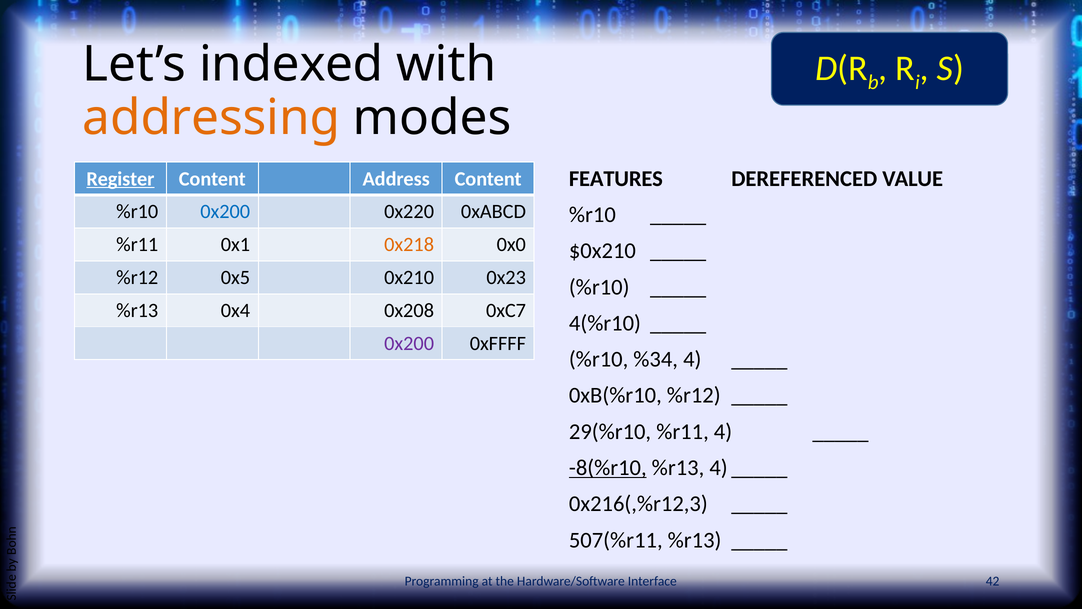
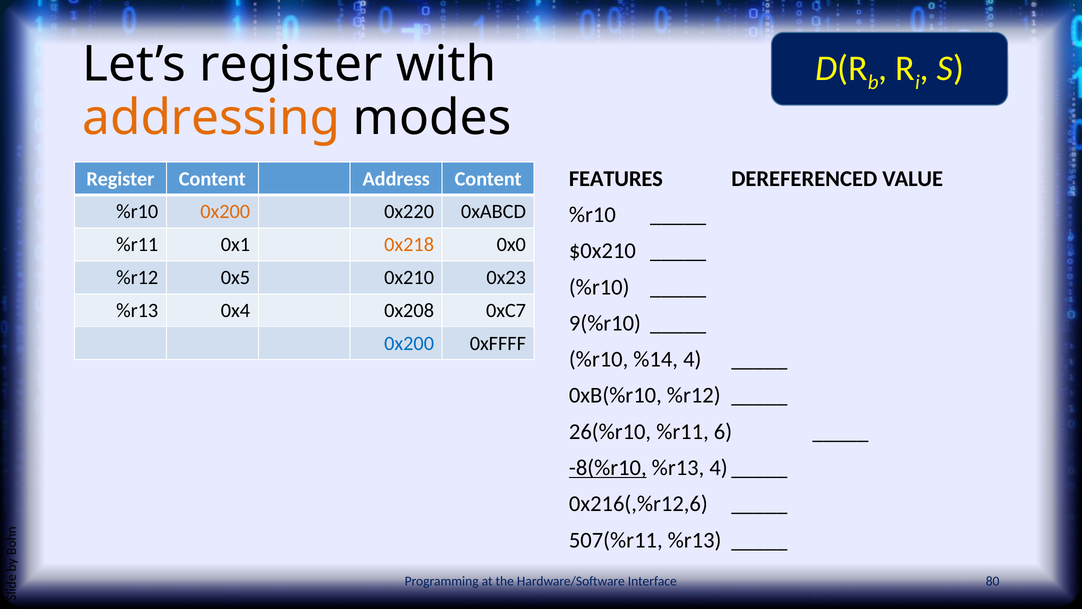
Let’s indexed: indexed -> register
Register at (120, 179) underline: present -> none
0x200 at (225, 212) colour: blue -> orange
4(%r10: 4(%r10 -> 9(%r10
0x200 at (409, 343) colour: purple -> blue
%34: %34 -> %14
29(%r10: 29(%r10 -> 26(%r10
%r11 4: 4 -> 6
0x216(,%r12,3: 0x216(,%r12,3 -> 0x216(,%r12,6
42: 42 -> 80
